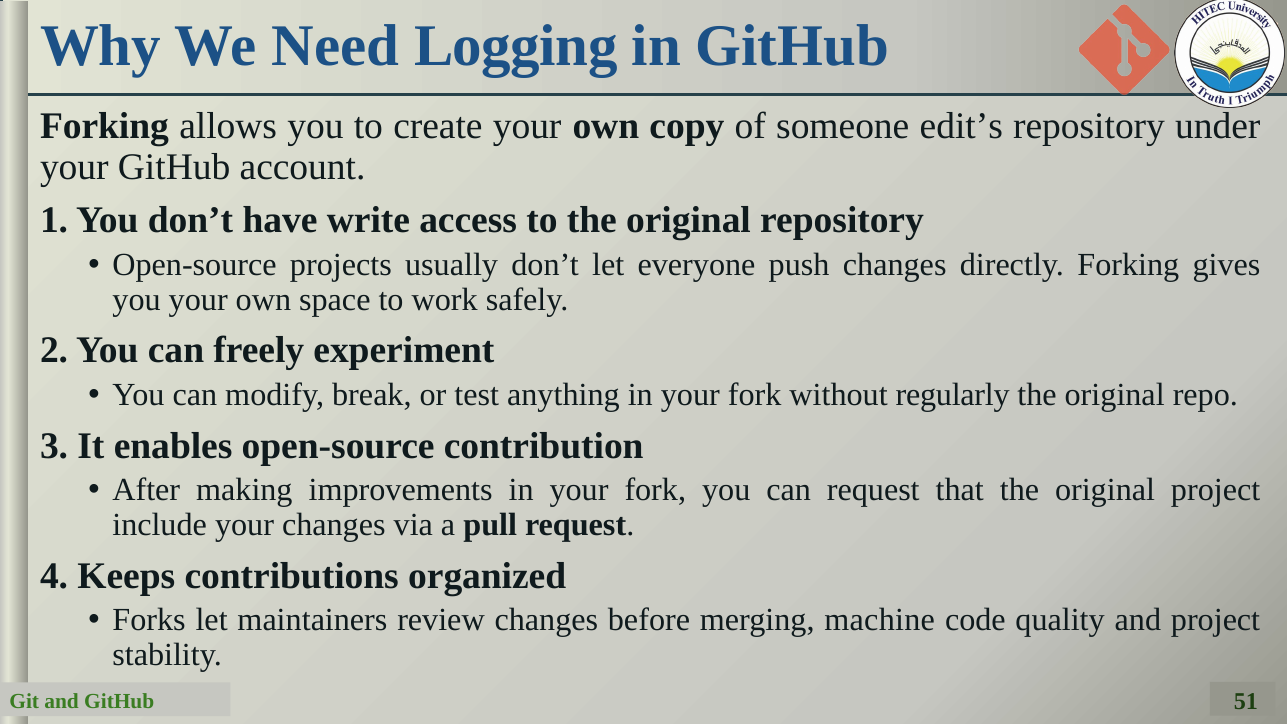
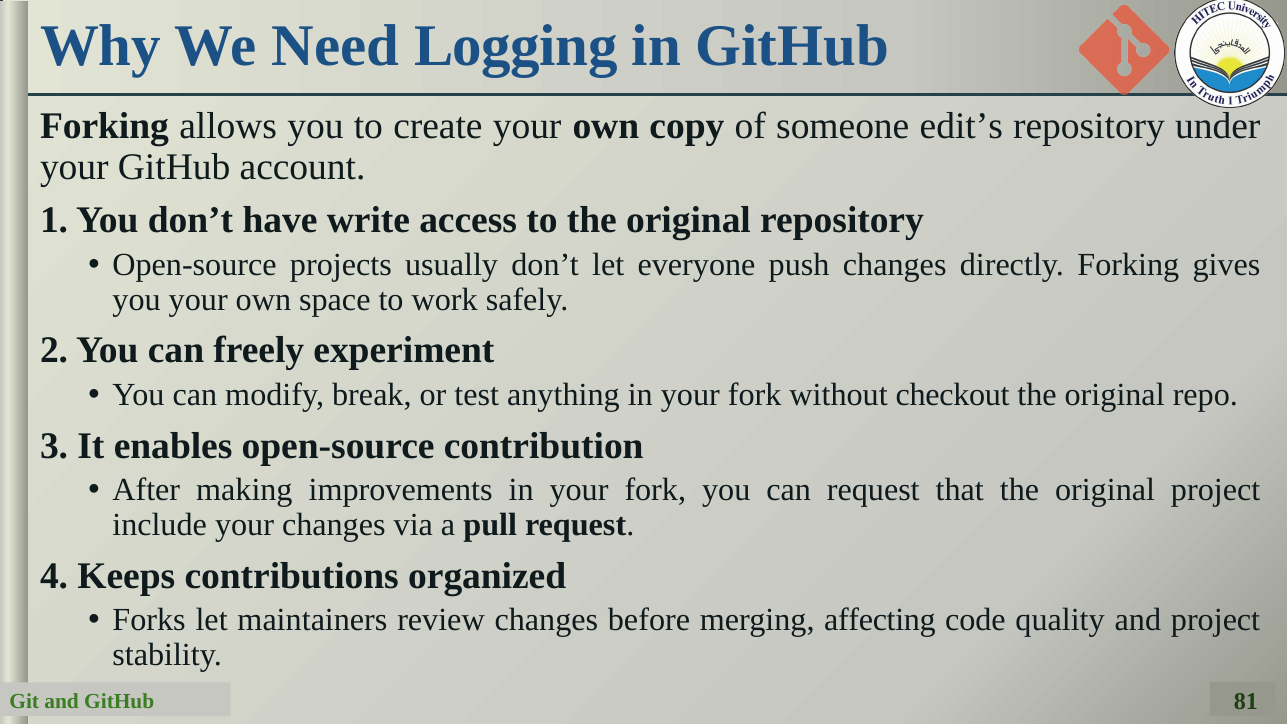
regularly: regularly -> checkout
machine: machine -> affecting
51: 51 -> 81
